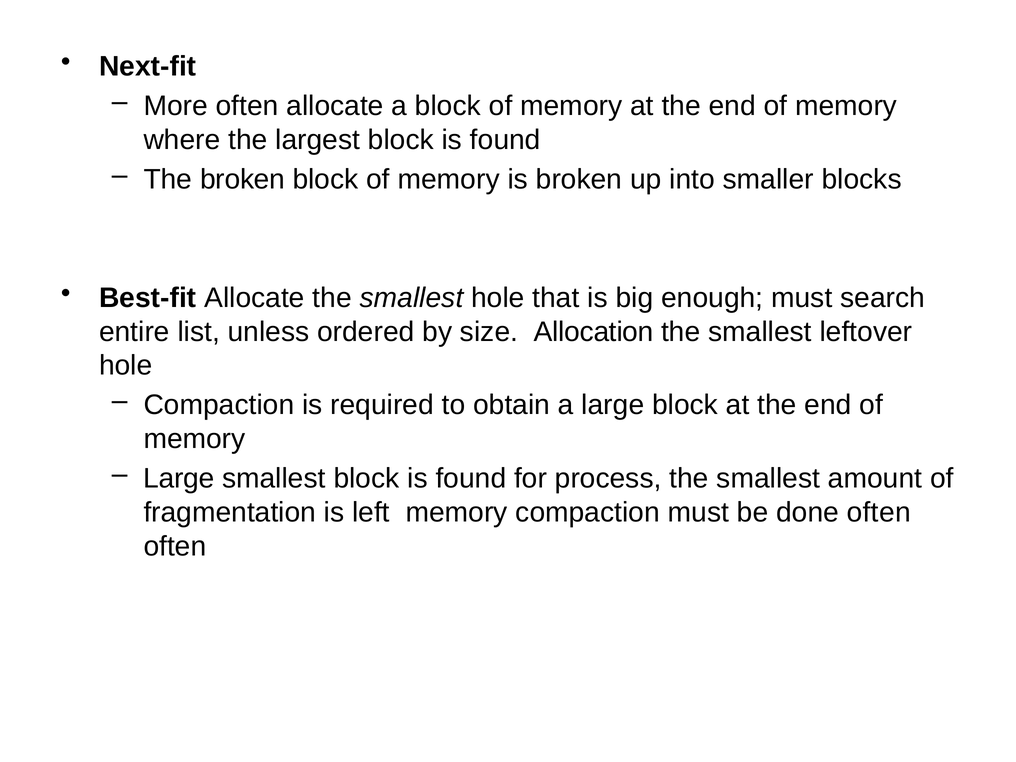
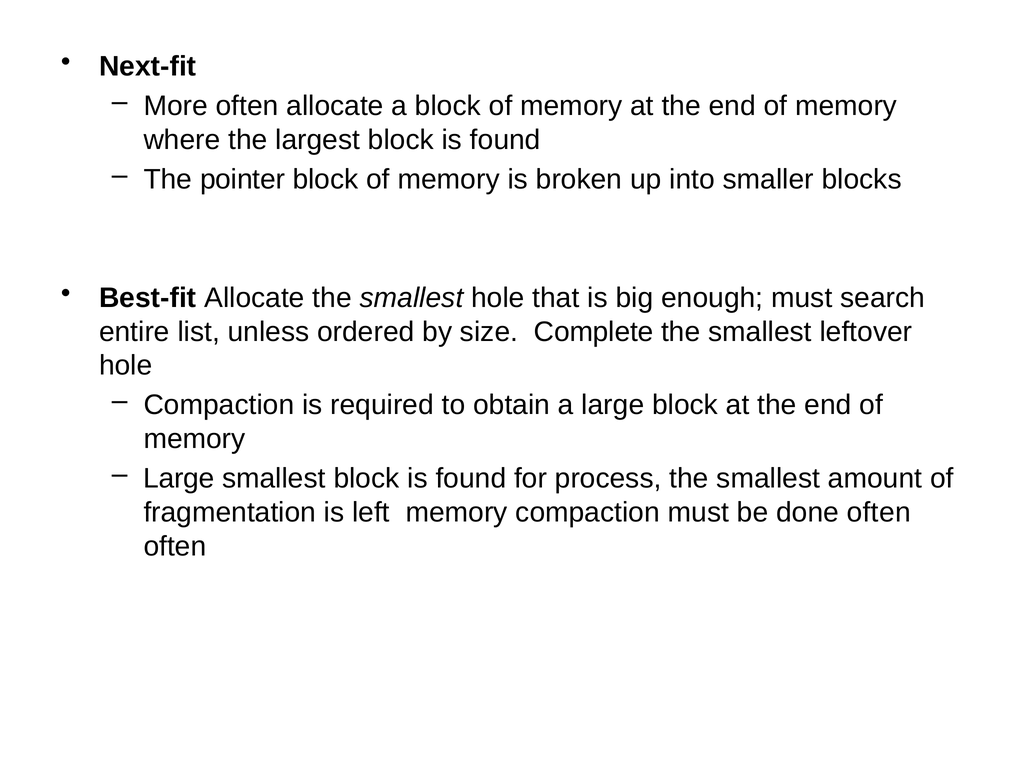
The broken: broken -> pointer
Allocation: Allocation -> Complete
